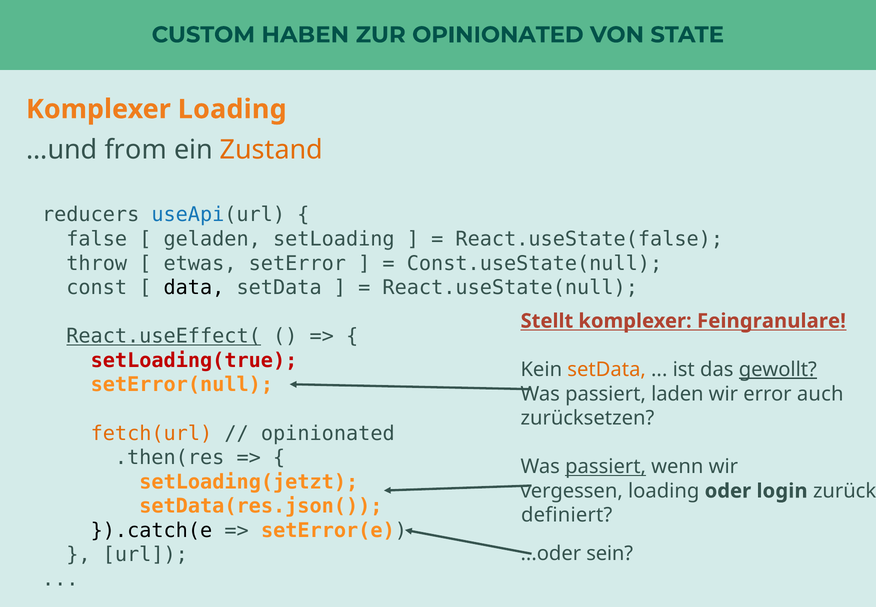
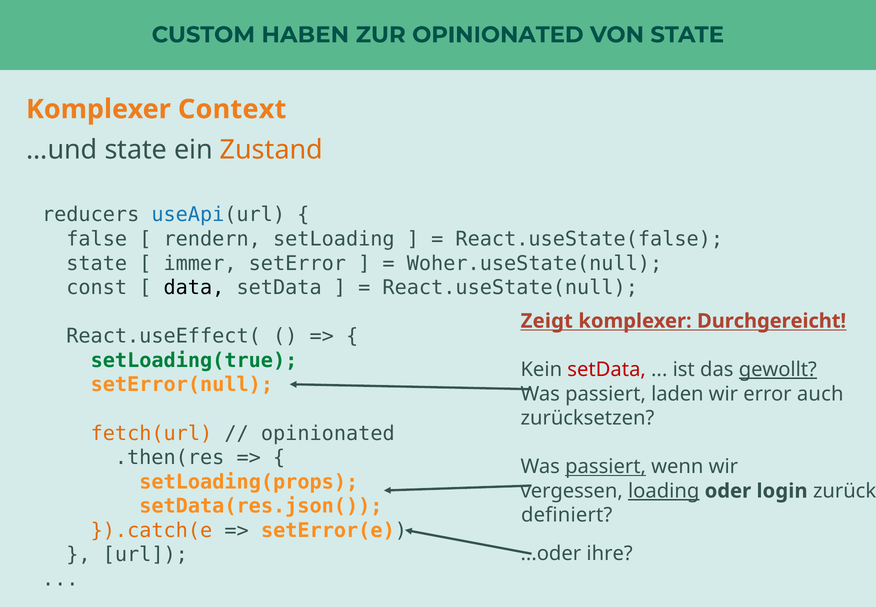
Komplexer Loading: Loading -> Context
...und from: from -> state
geladen: geladen -> rendern
throw at (97, 263): throw -> state
etwas: etwas -> immer
Const.useState(null: Const.useState(null -> Woher.useState(null
Stellt: Stellt -> Zeigt
Feingranulare: Feingranulare -> Durchgereicht
React.useEffect( underline: present -> none
setLoading(true colour: red -> green
setData at (607, 369) colour: orange -> red
setLoading(jetzt: setLoading(jetzt -> setLoading(props
loading at (664, 491) underline: none -> present
}).catch(e colour: black -> orange
sein: sein -> ihre
